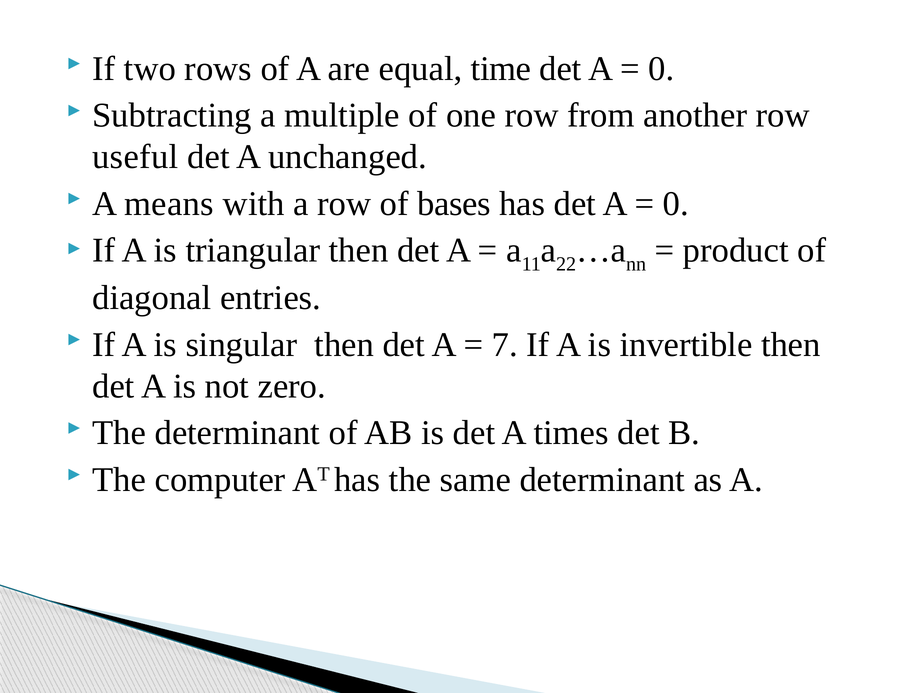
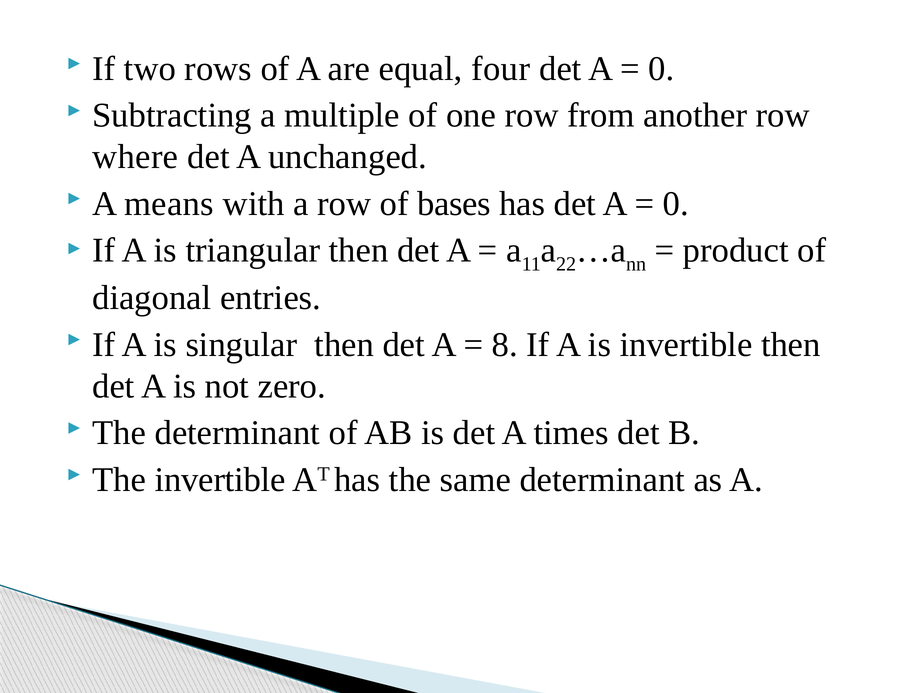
time: time -> four
useful: useful -> where
7: 7 -> 8
The computer: computer -> invertible
